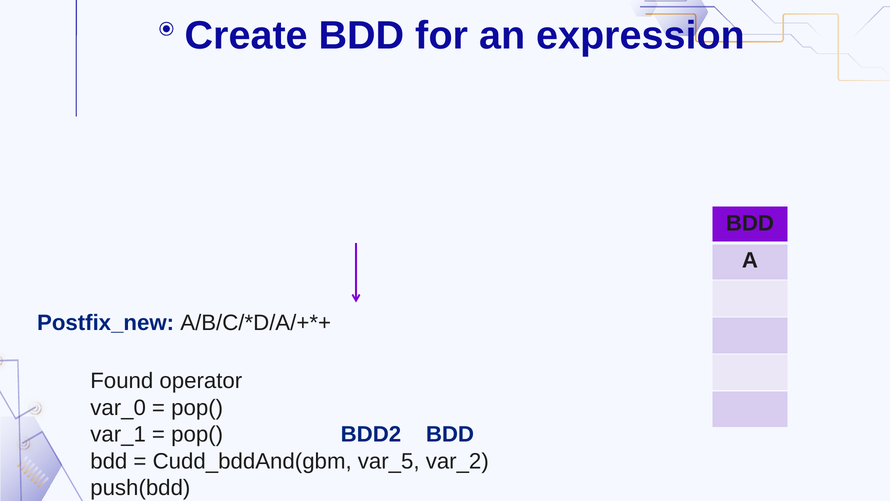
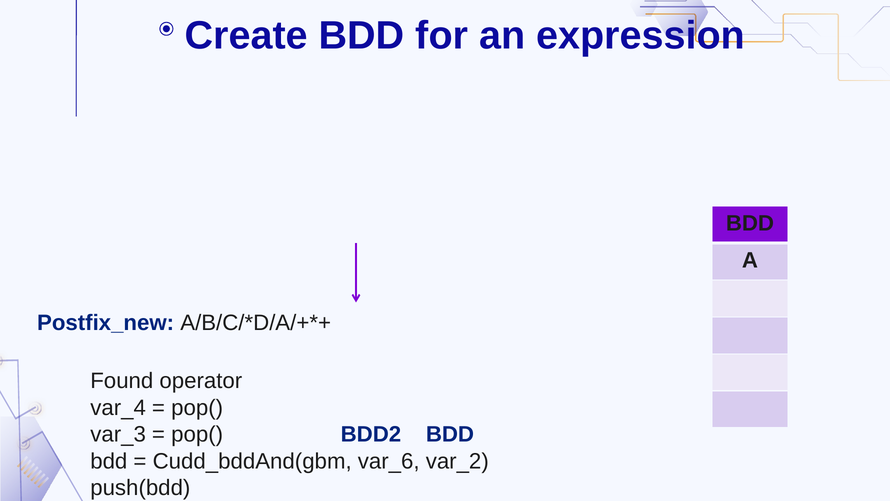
var_0: var_0 -> var_4
var_1: var_1 -> var_3
var_5: var_5 -> var_6
